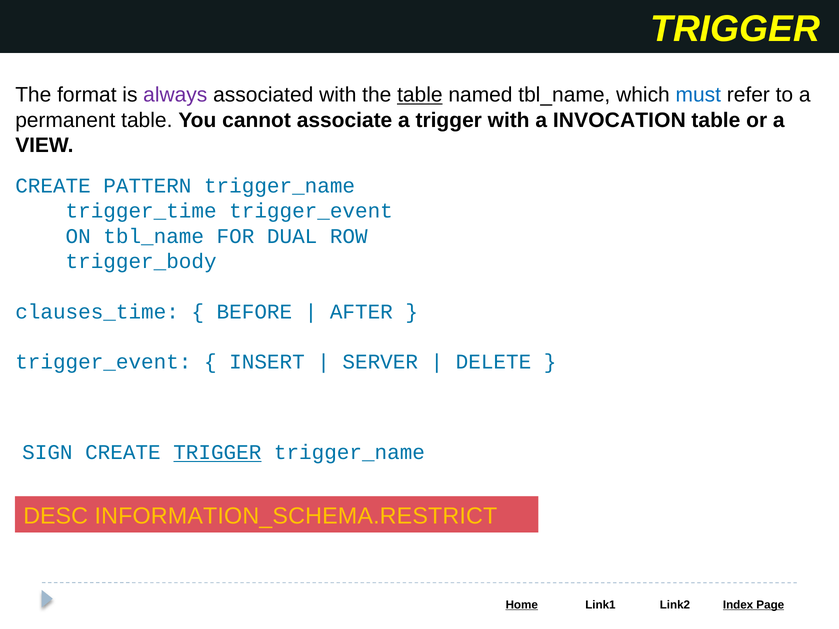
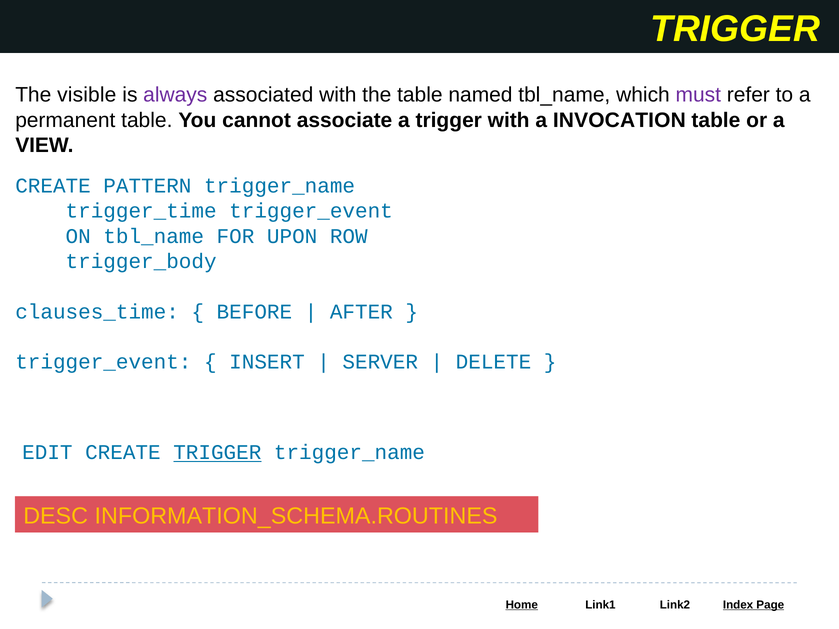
format: format -> visible
table at (420, 95) underline: present -> none
must colour: blue -> purple
DUAL: DUAL -> UPON
SIGN: SIGN -> EDIT
INFORMATION_SCHEMA.RESTRICT: INFORMATION_SCHEMA.RESTRICT -> INFORMATION_SCHEMA.ROUTINES
